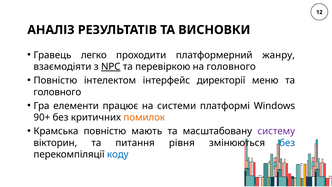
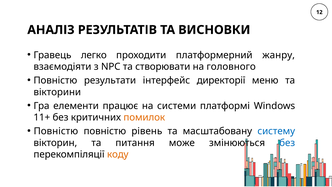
NPC underline: present -> none
перевіркою: перевіркою -> створювати
інтелектом: інтелектом -> результати
головного at (57, 92): головного -> вікторини
90+: 90+ -> 11+
Крамська at (56, 131): Крамська -> Повністю
мають: мають -> рівень
систему colour: purple -> blue
рівня: рівня -> може
коду colour: blue -> orange
